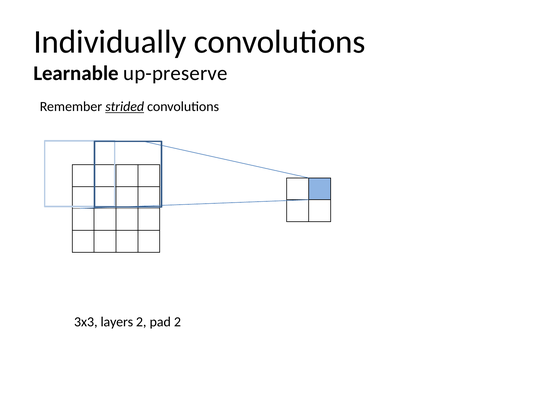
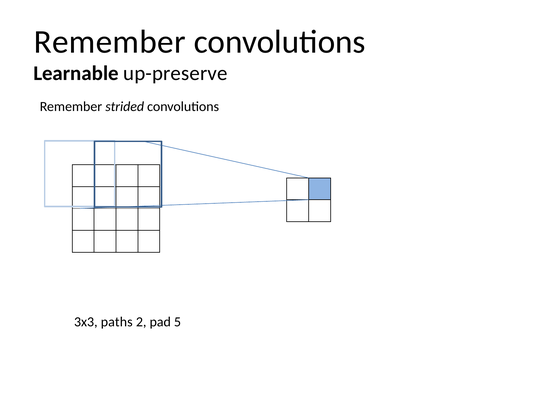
Individually at (110, 42): Individually -> Remember
strided underline: present -> none
layers: layers -> paths
pad 2: 2 -> 5
